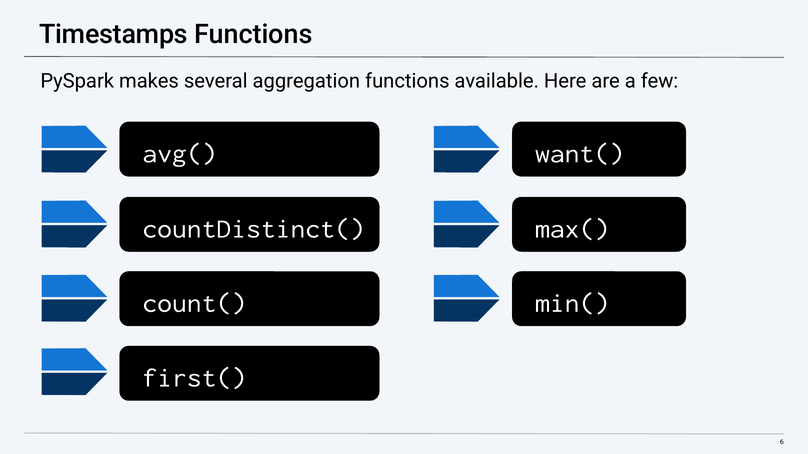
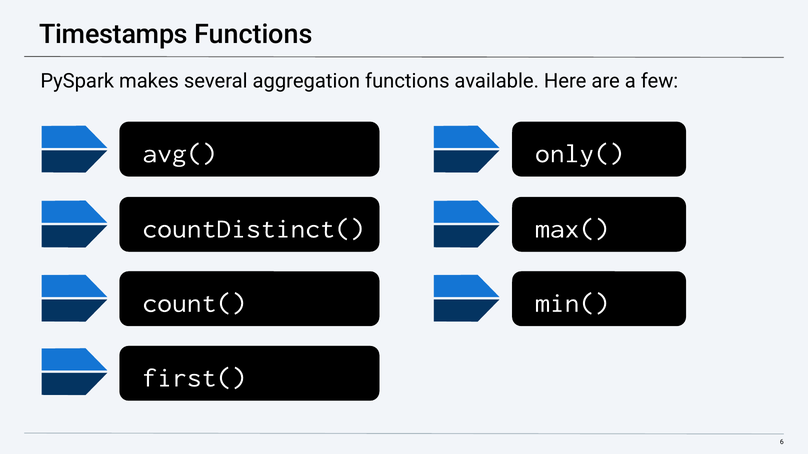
want(: want( -> only(
